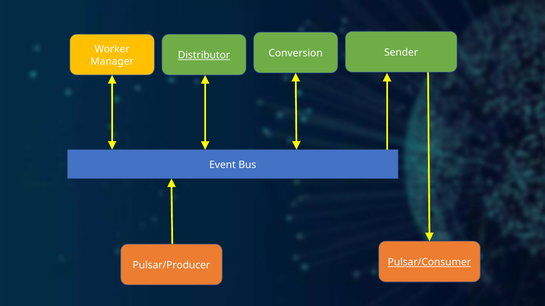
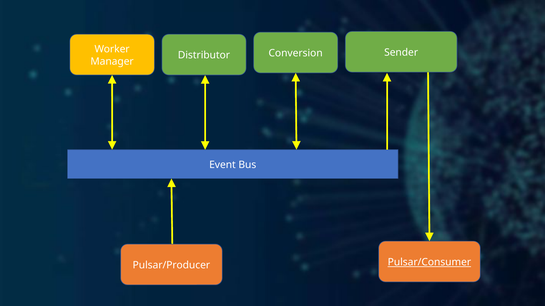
Distributor underline: present -> none
